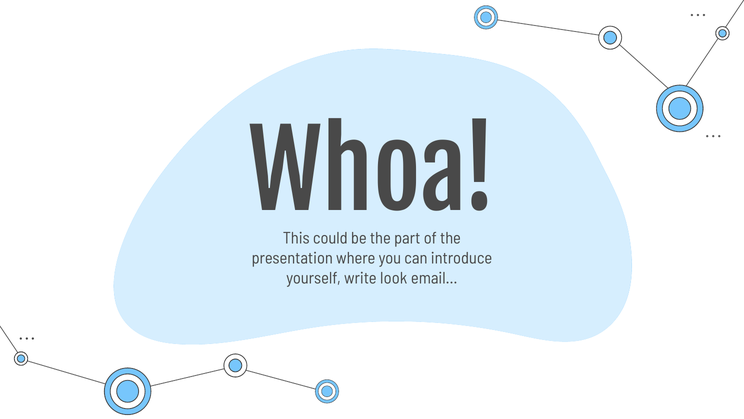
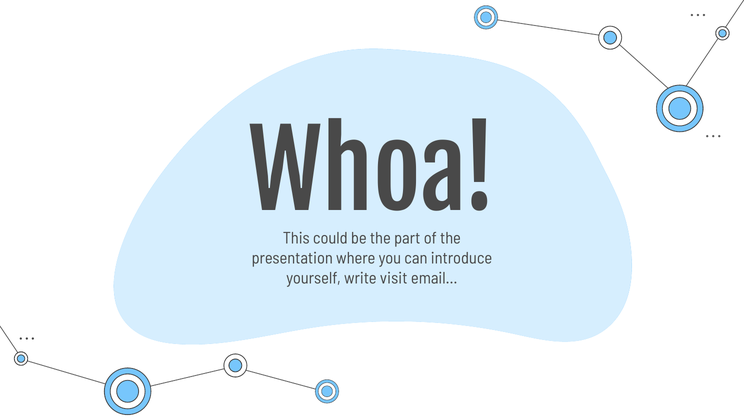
look: look -> visit
